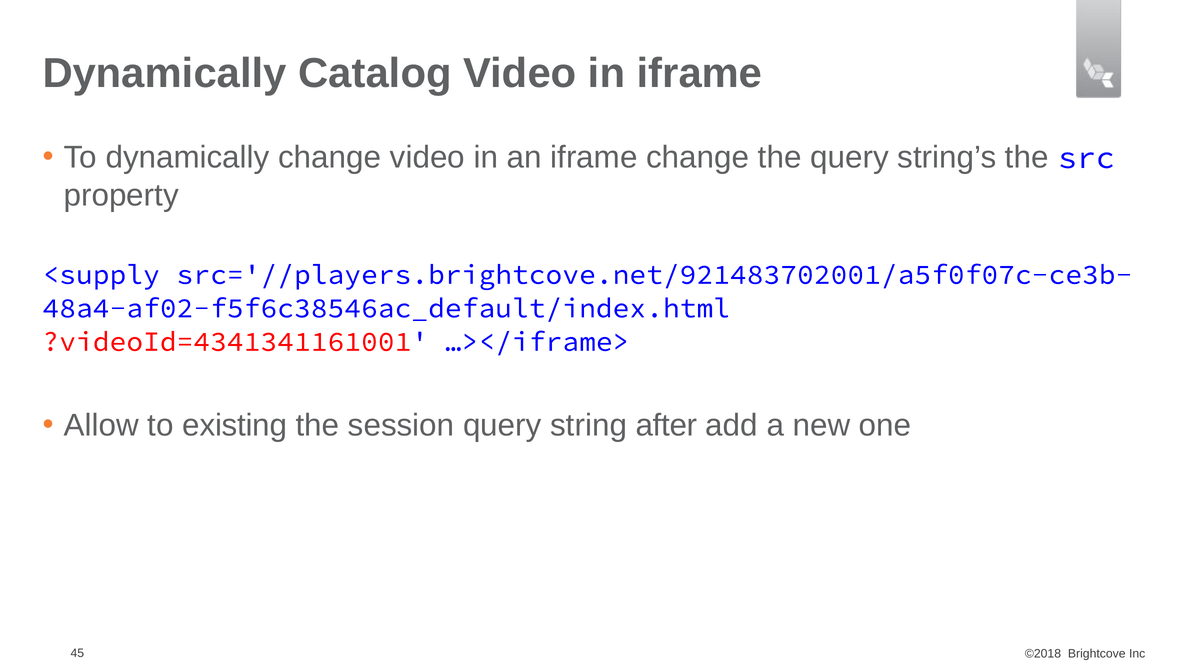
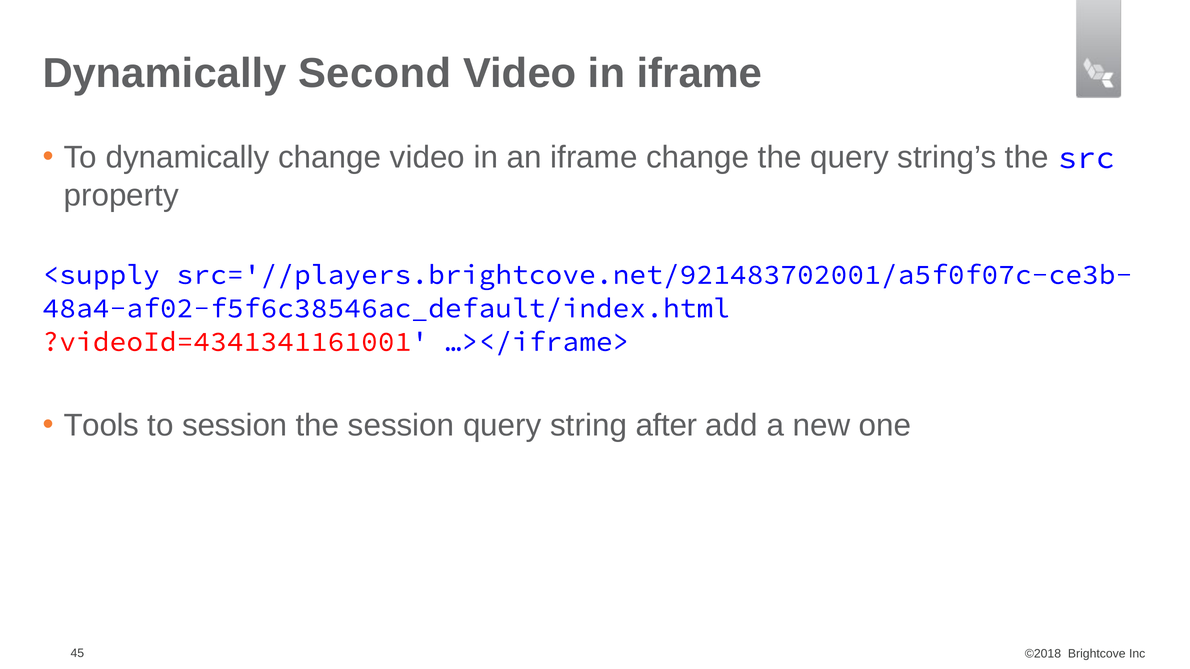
Catalog: Catalog -> Second
Allow: Allow -> Tools
to existing: existing -> session
